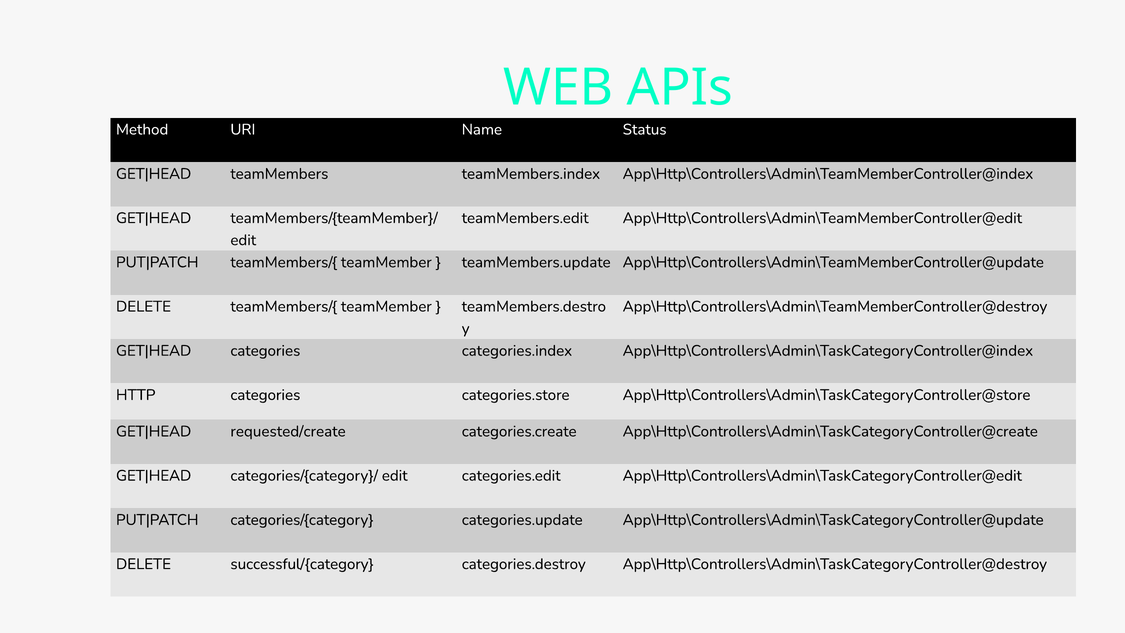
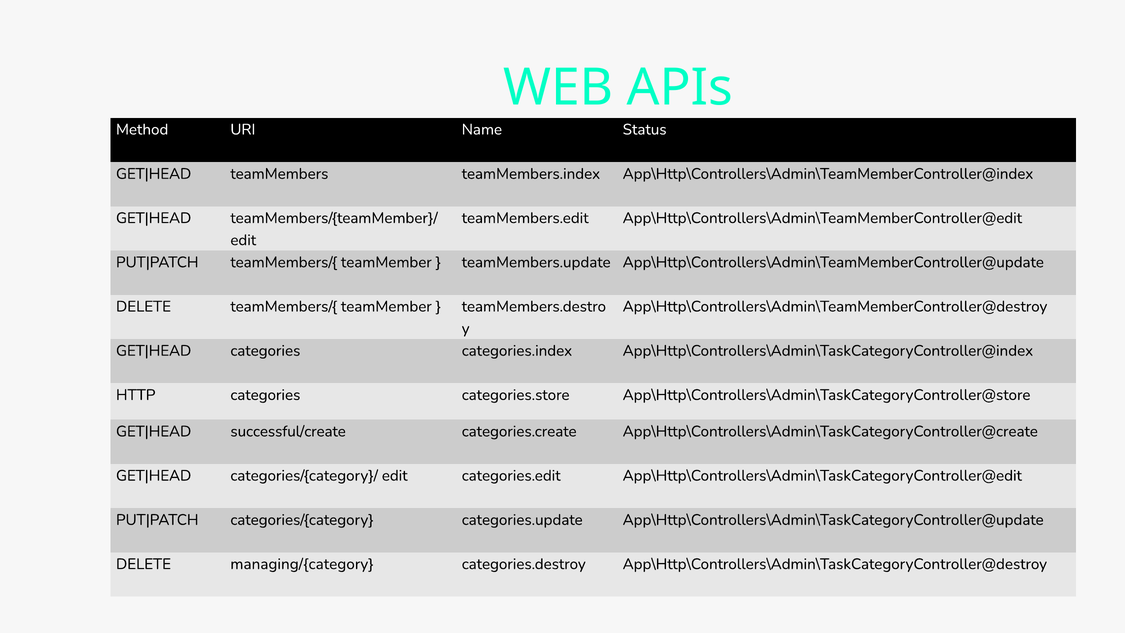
requested/create: requested/create -> successful/create
successful/{category: successful/{category -> managing/{category
